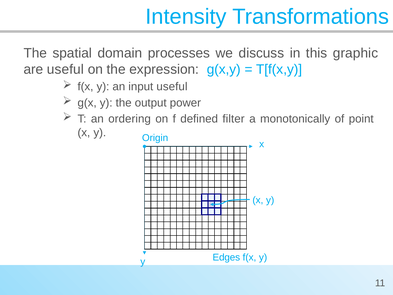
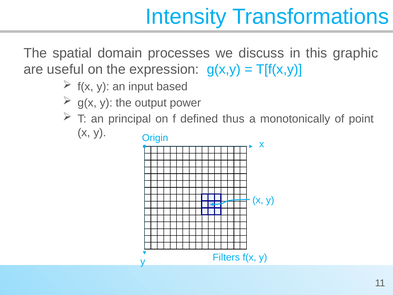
input useful: useful -> based
ordering: ordering -> principal
filter: filter -> thus
Edges: Edges -> Filters
